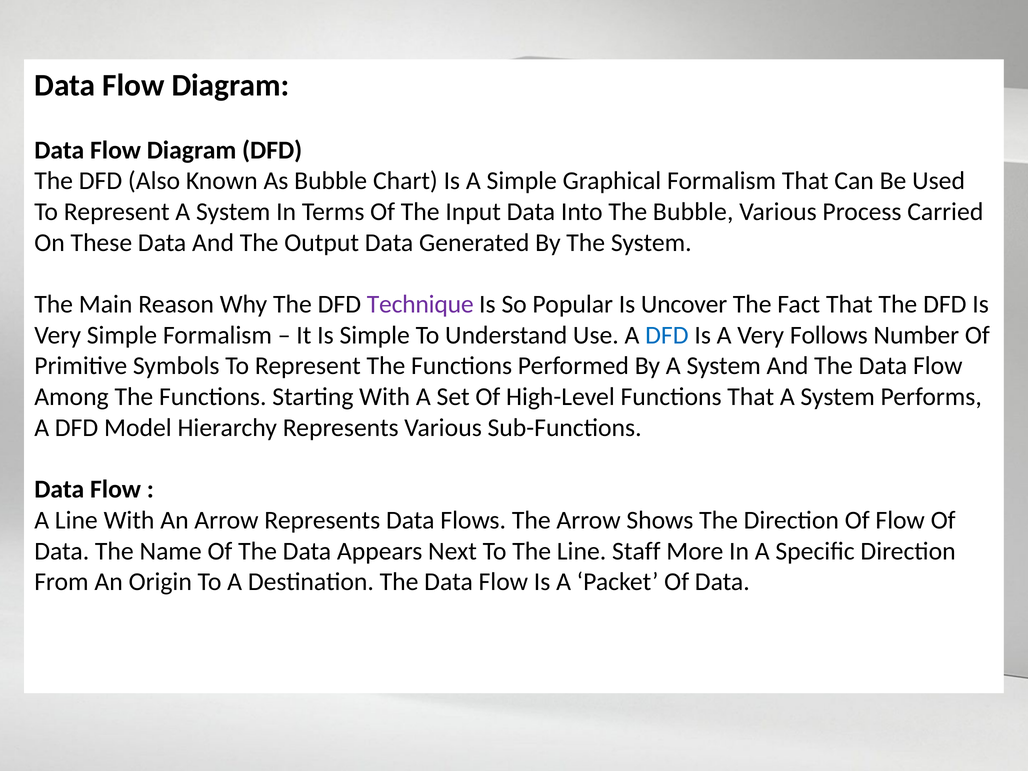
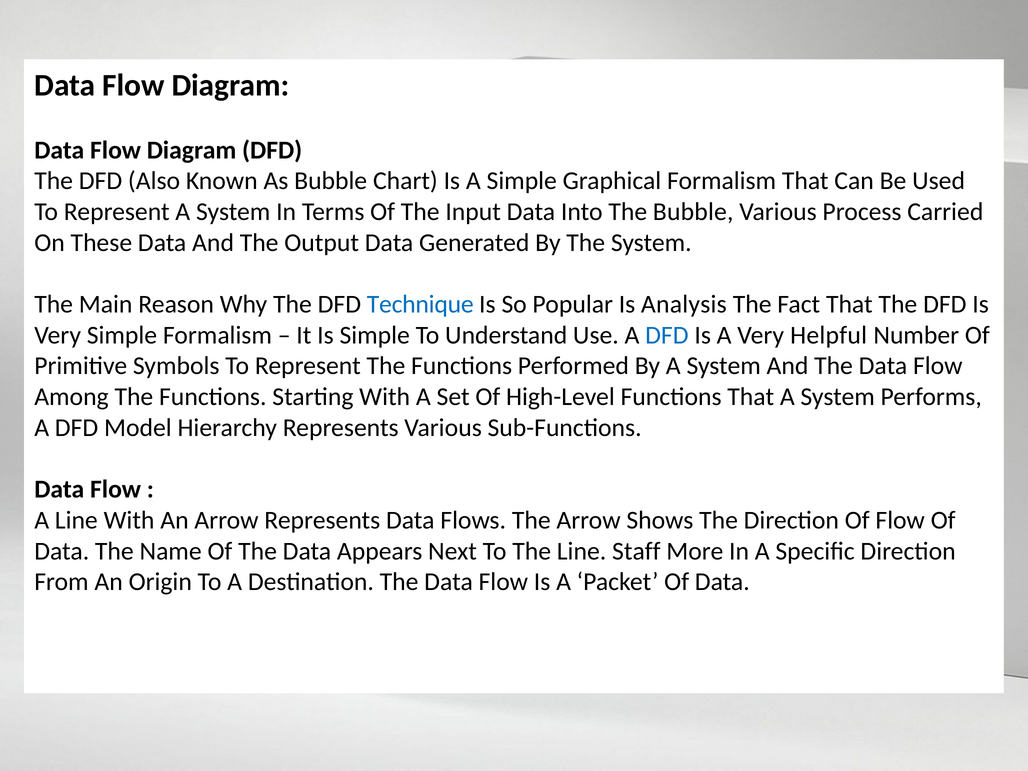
Technique colour: purple -> blue
Uncover: Uncover -> Analysis
Follows: Follows -> Helpful
